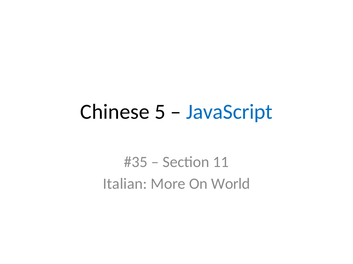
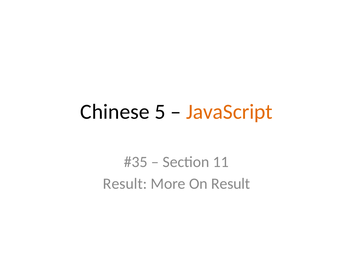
JavaScript colour: blue -> orange
Italian at (125, 184): Italian -> Result
On World: World -> Result
